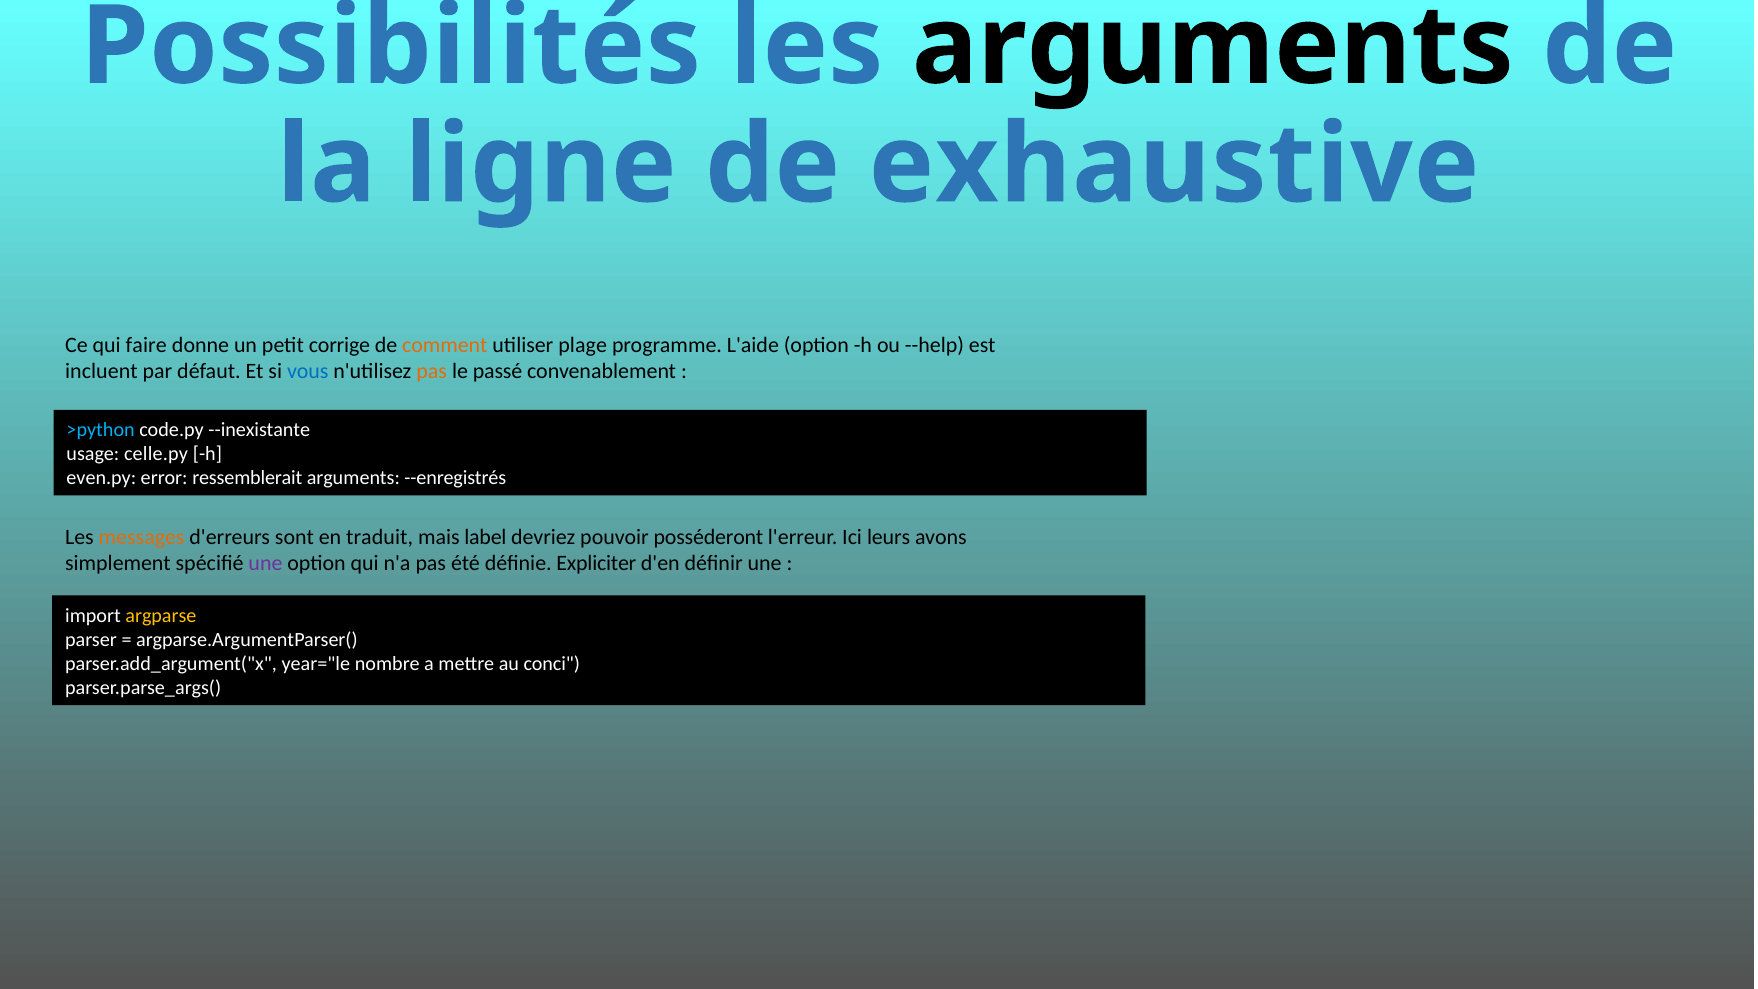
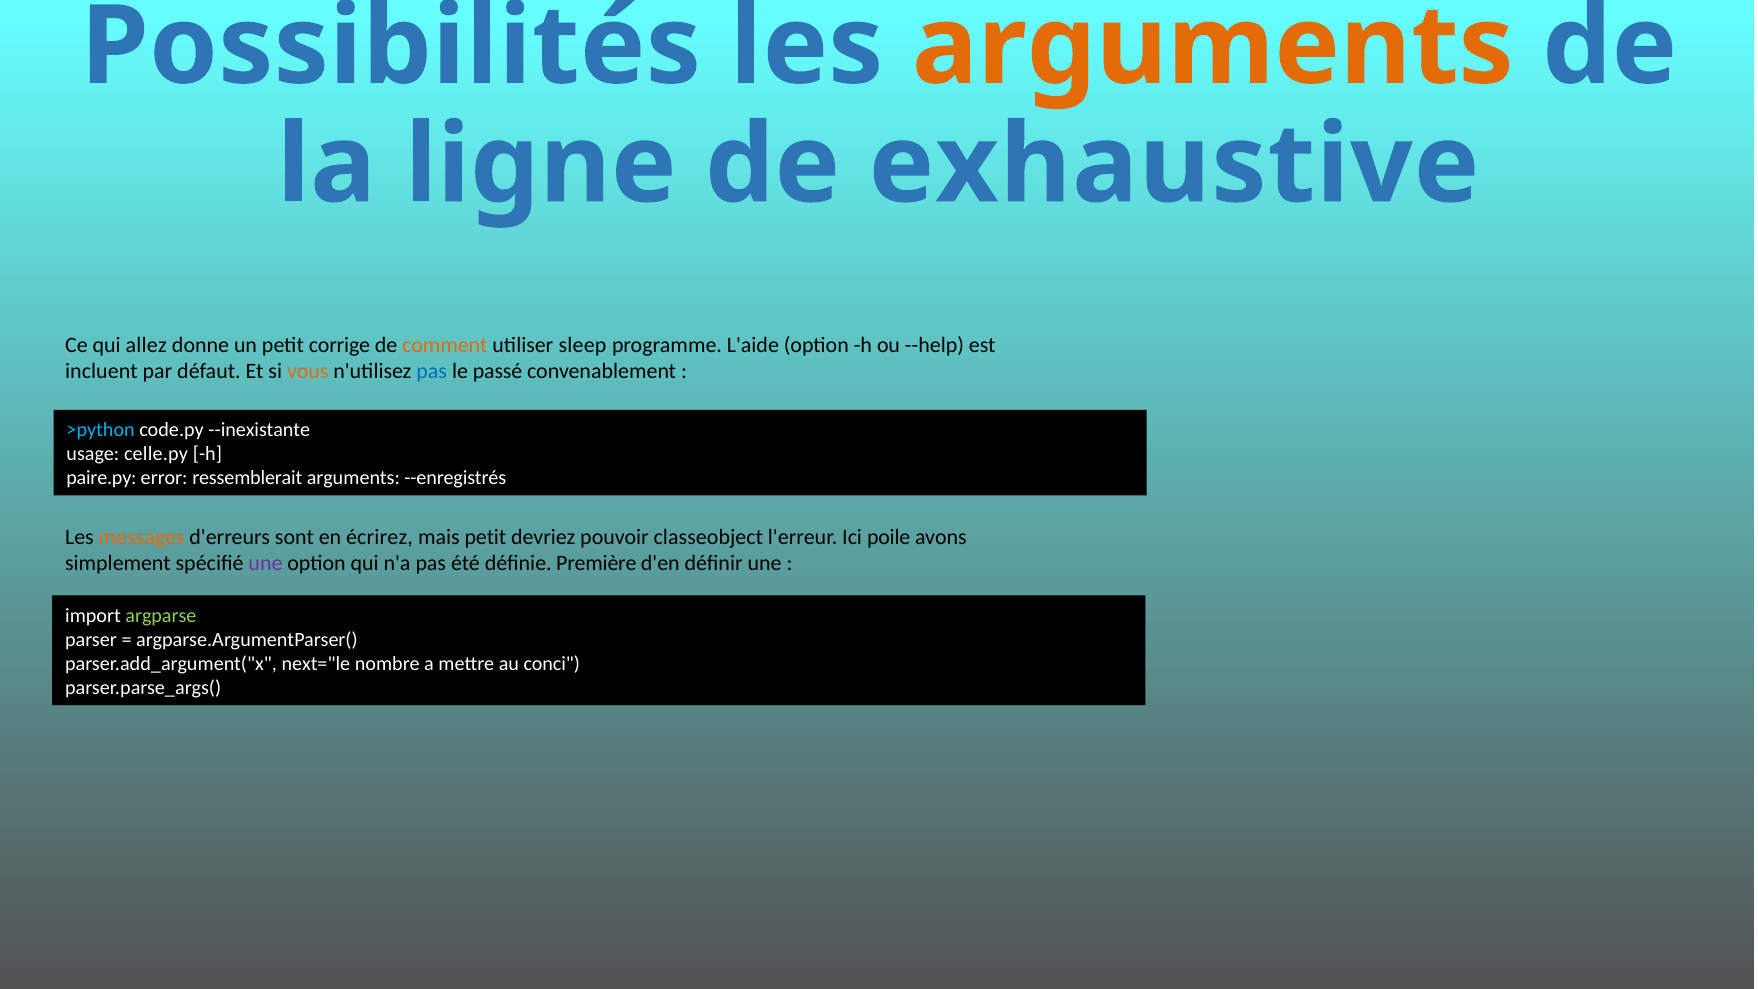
arguments at (1213, 46) colour: black -> orange
faire: faire -> allez
plage: plage -> sleep
vous colour: blue -> orange
pas at (432, 371) colour: orange -> blue
even.py: even.py -> paire.py
traduit: traduit -> écrirez
mais label: label -> petit
posséderont: posséderont -> classeobject
leurs: leurs -> poile
Expliciter: Expliciter -> Première
argparse colour: yellow -> light green
year="le: year="le -> next="le
